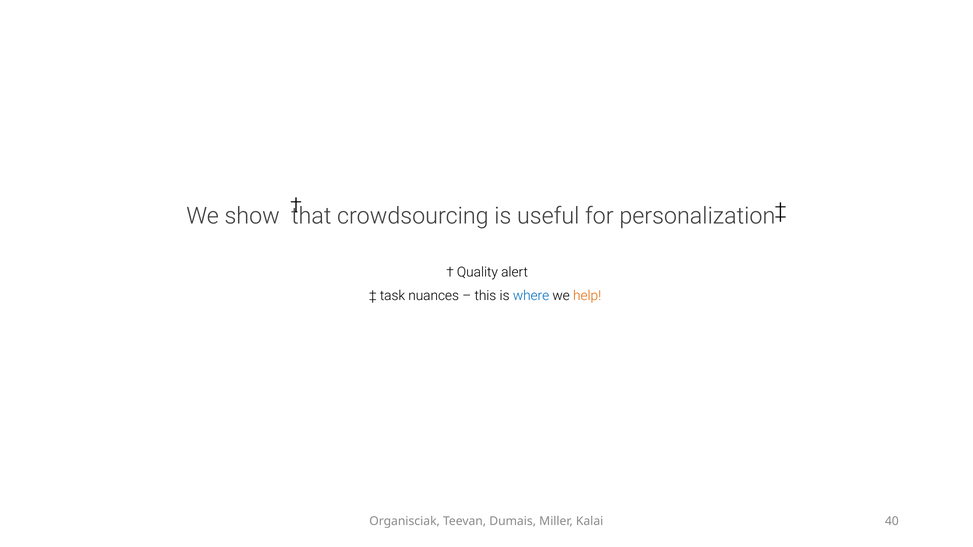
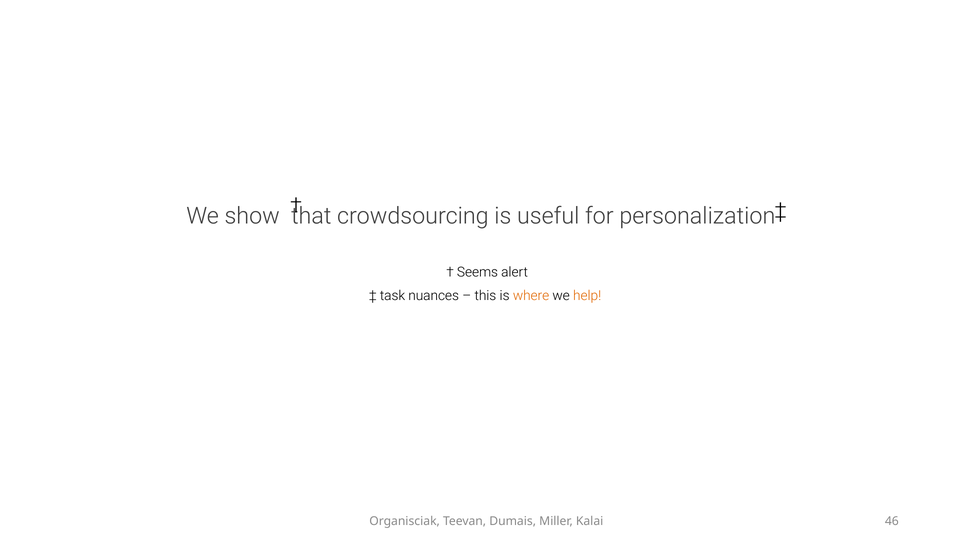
Quality: Quality -> Seems
where colour: blue -> orange
40: 40 -> 46
